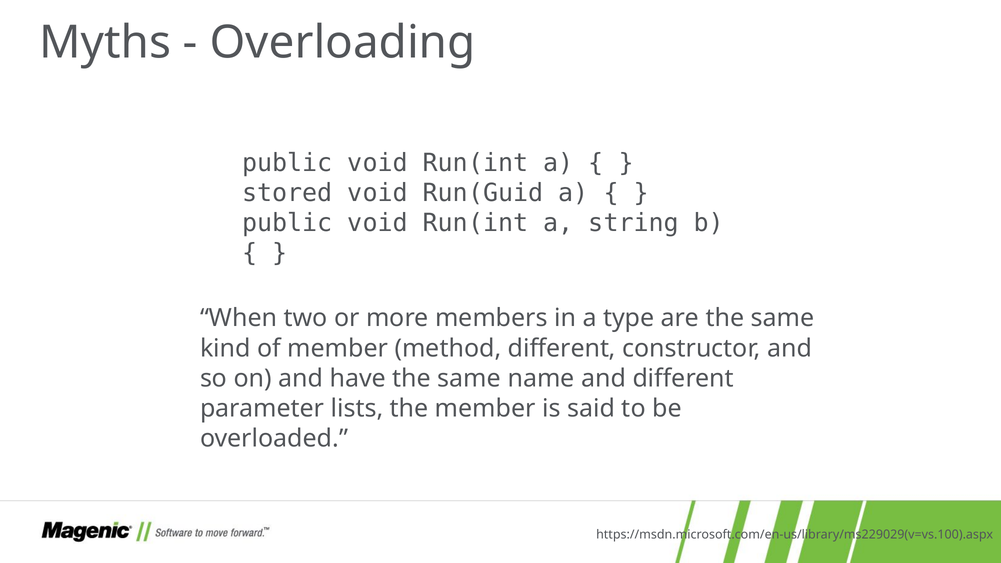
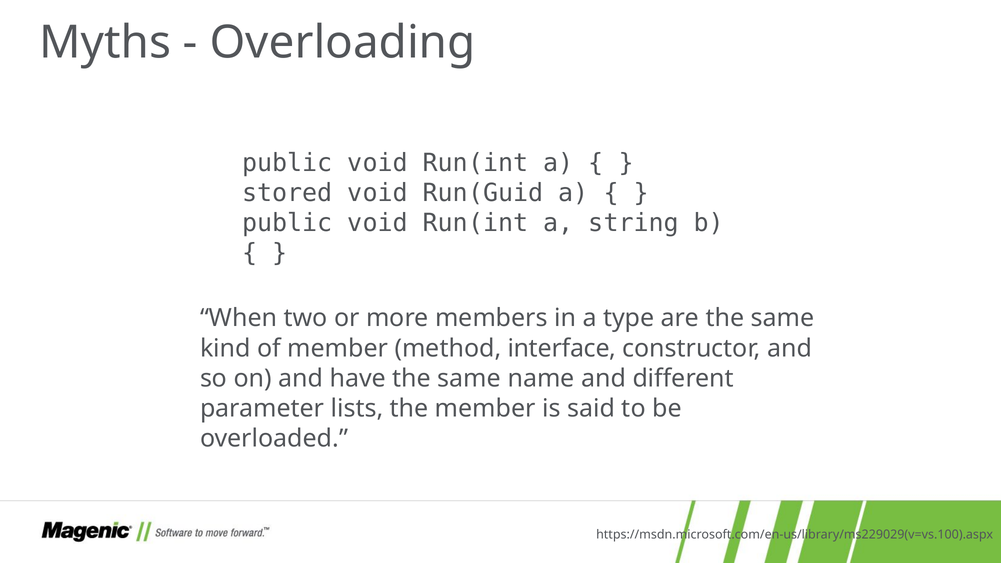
method different: different -> interface
